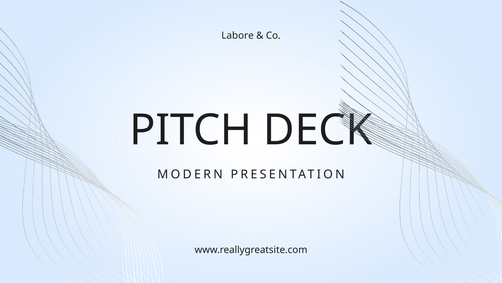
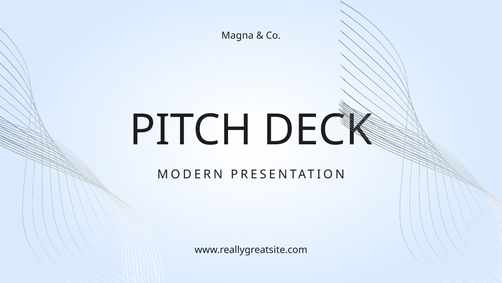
Labore: Labore -> Magna
